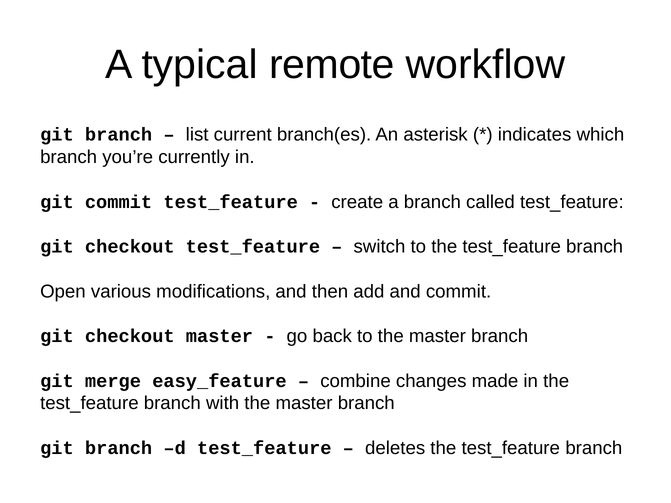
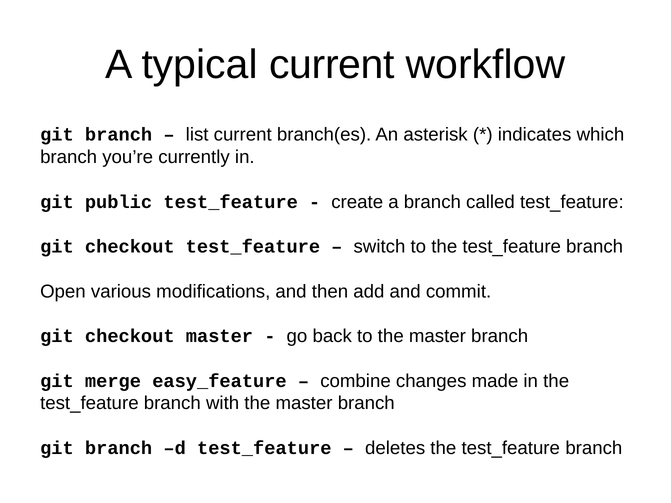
typical remote: remote -> current
git commit: commit -> public
